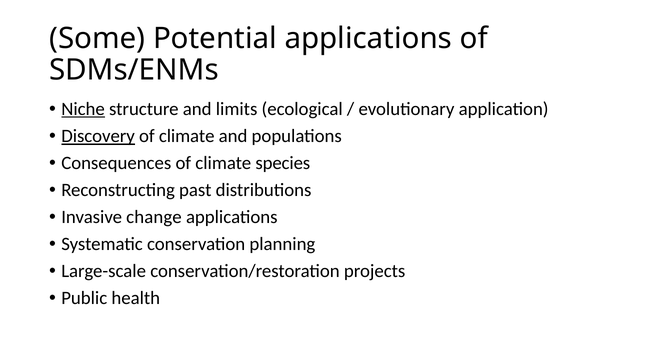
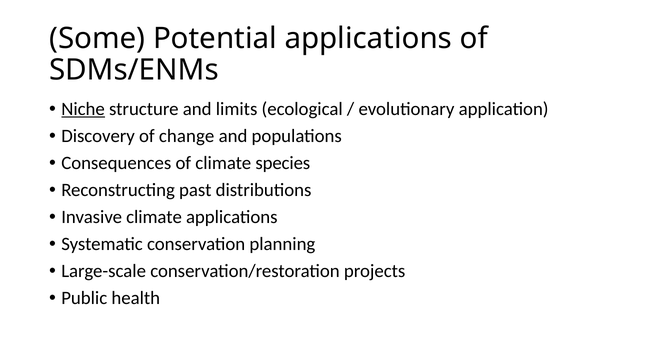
Discovery underline: present -> none
climate at (187, 136): climate -> change
Invasive change: change -> climate
